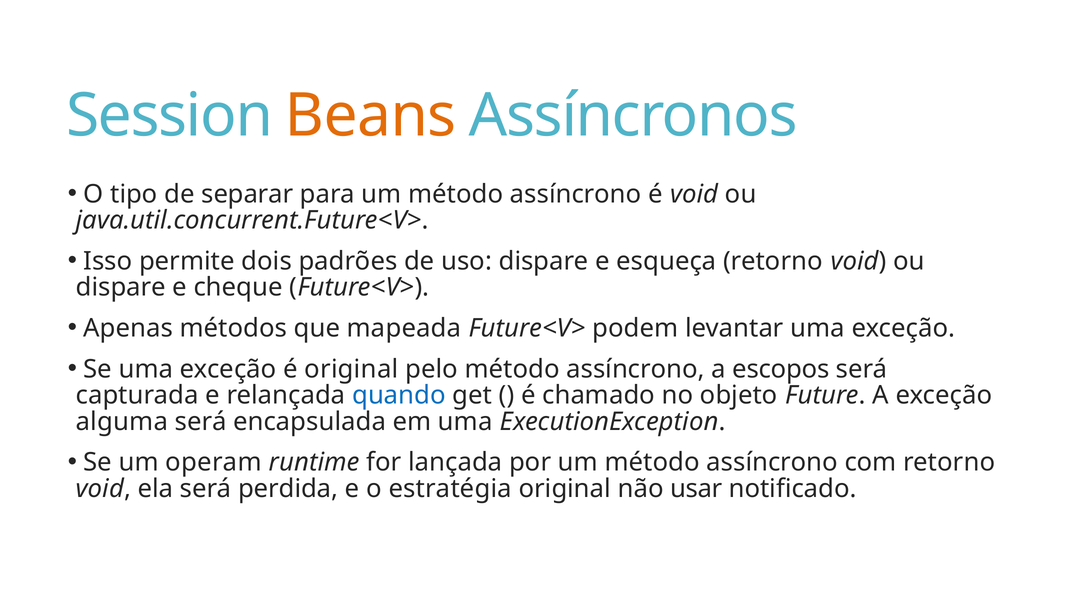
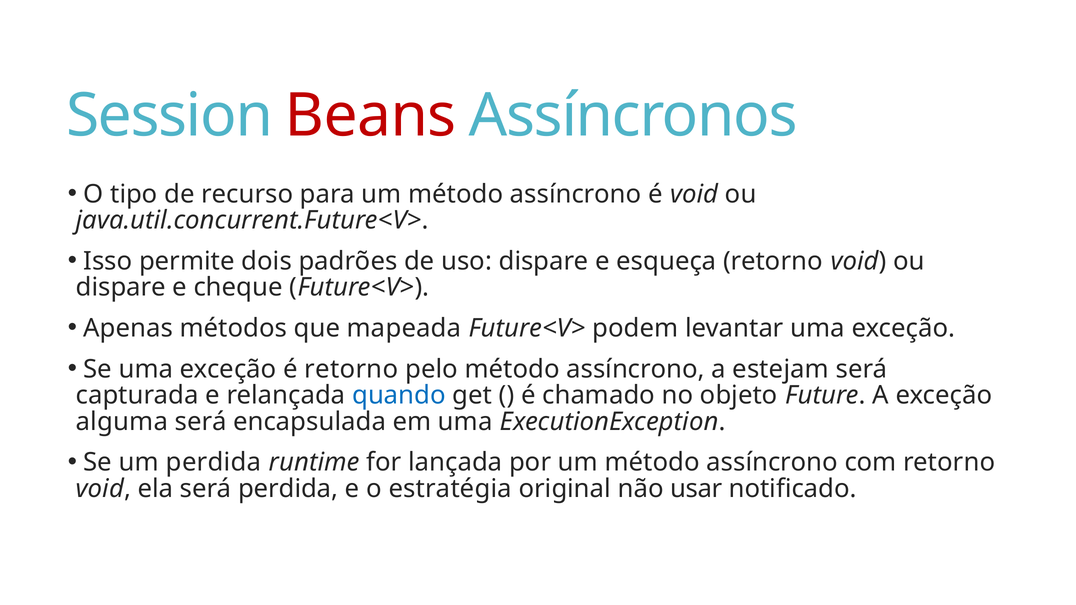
Beans colour: orange -> red
separar: separar -> recurso
é original: original -> retorno
escopos: escopos -> estejam
um operam: operam -> perdida
